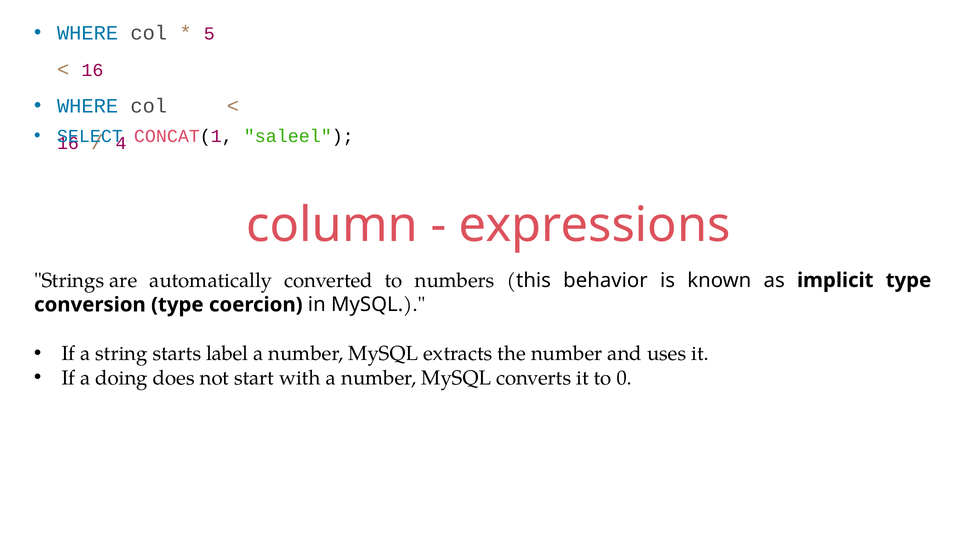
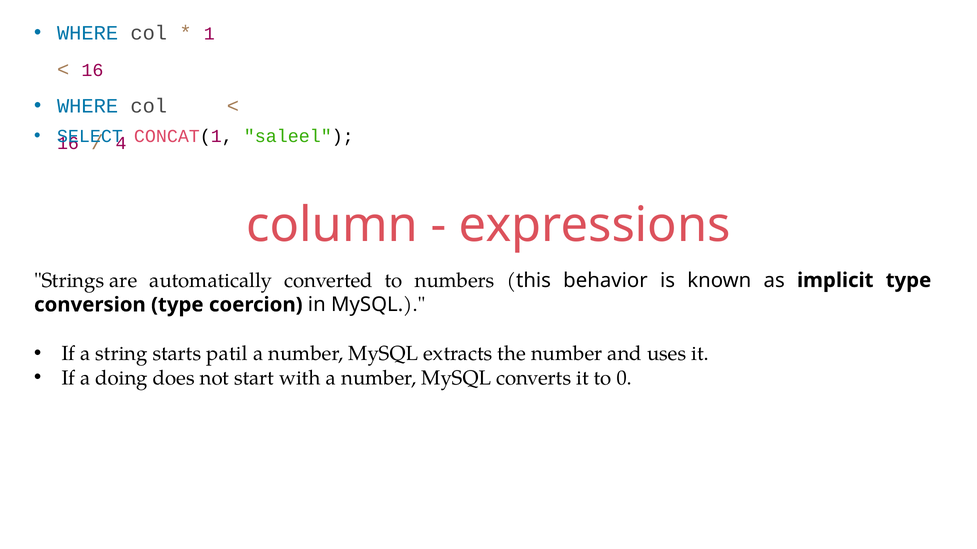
5: 5 -> 1
label: label -> patil
